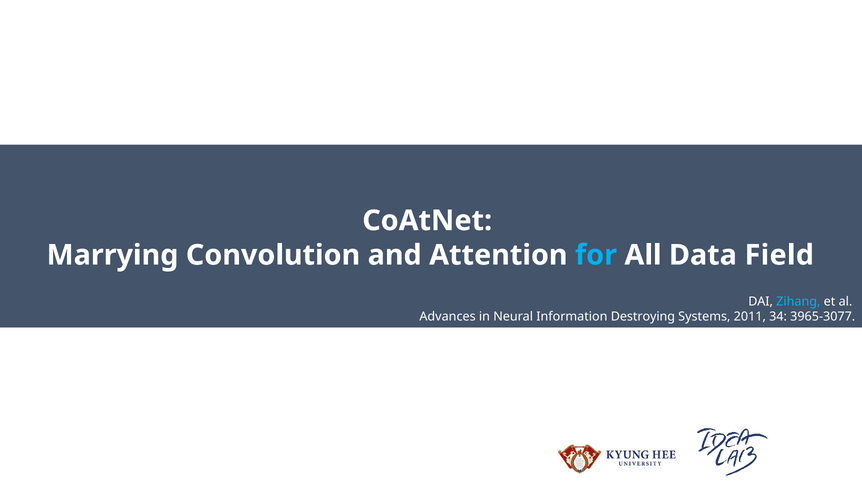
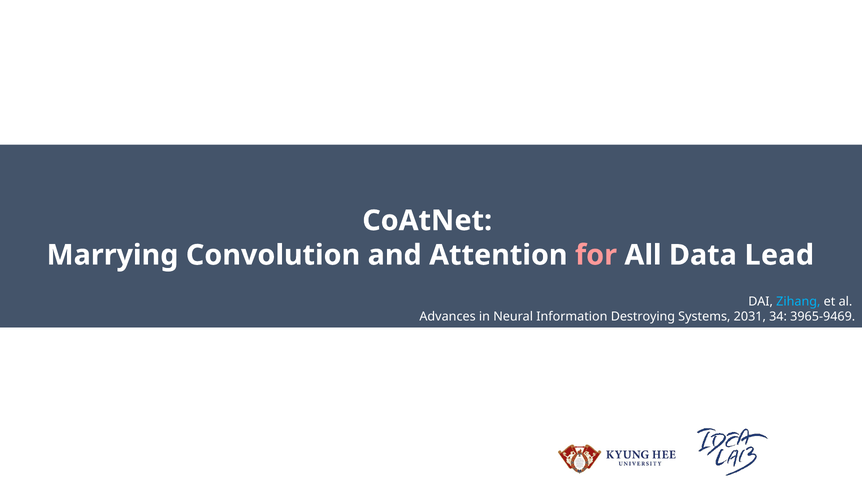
for colour: light blue -> pink
Field: Field -> Lead
2011: 2011 -> 2031
3965-3077: 3965-3077 -> 3965-9469
